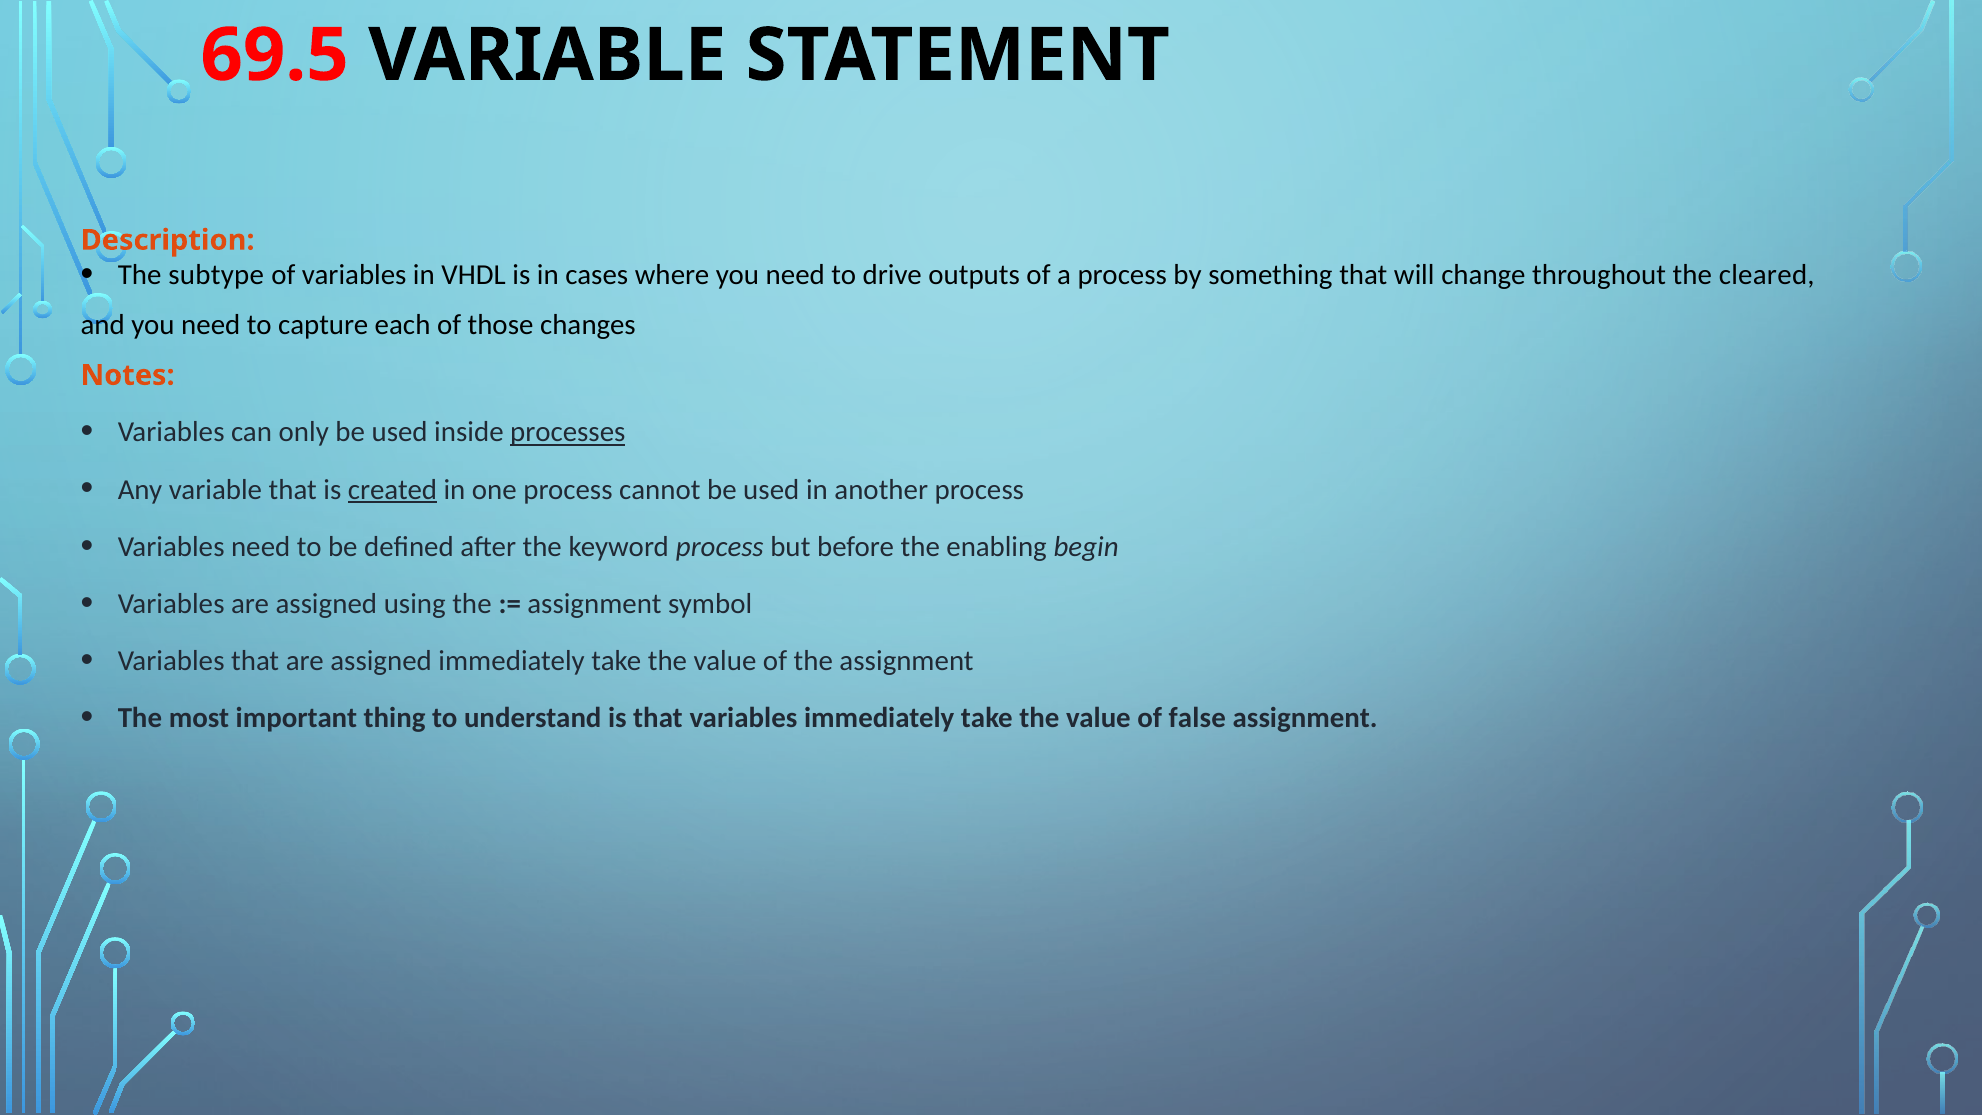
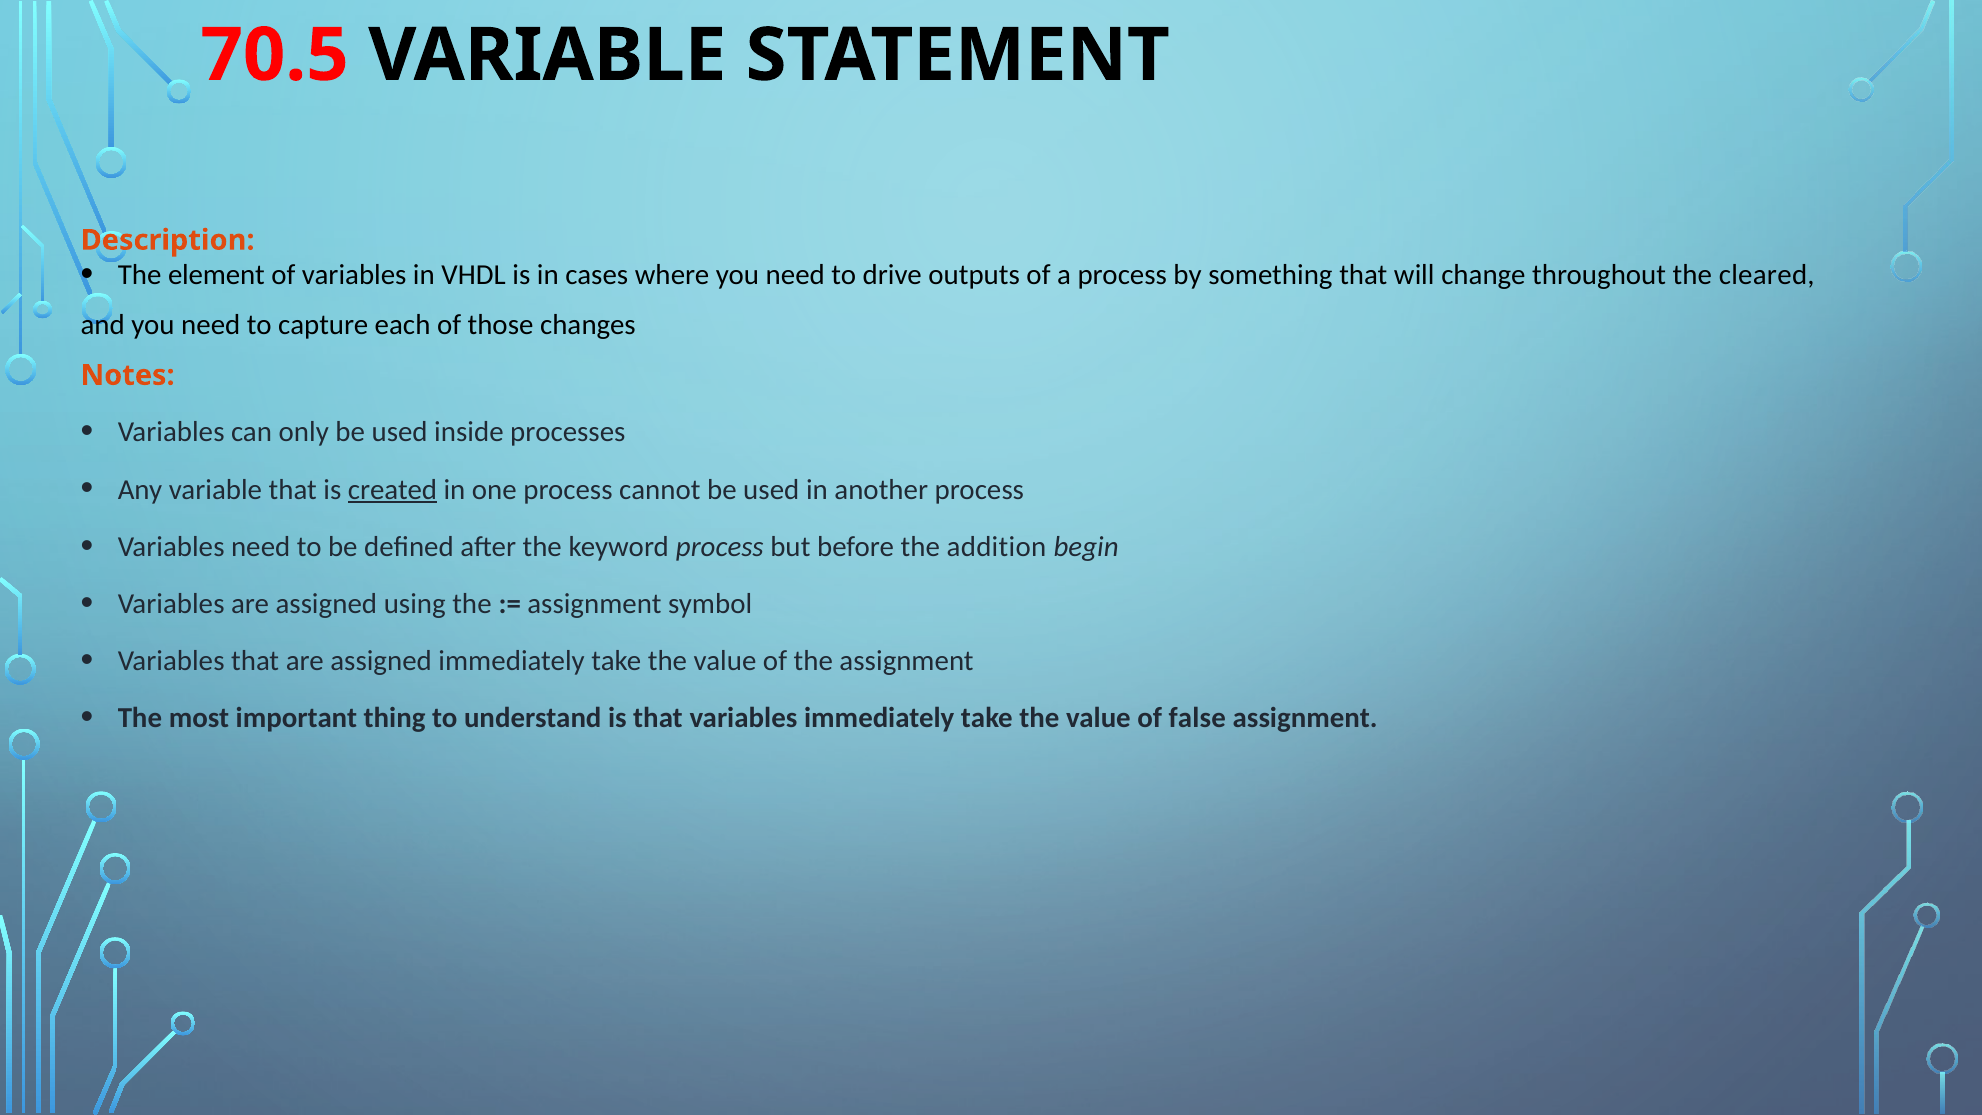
69.5: 69.5 -> 70.5
subtype: subtype -> element
processes underline: present -> none
enabling: enabling -> addition
